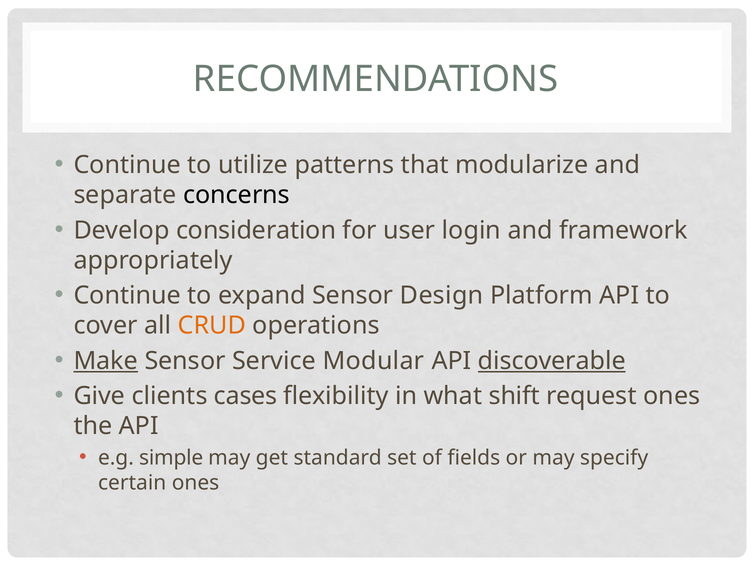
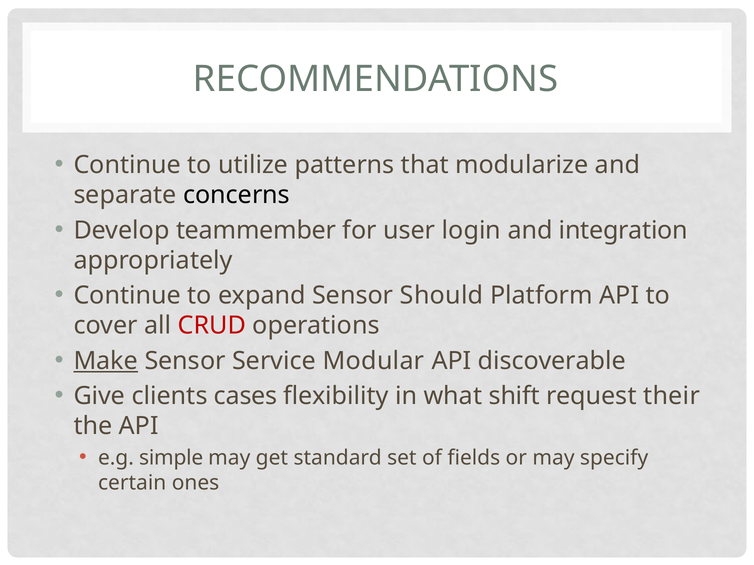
consideration: consideration -> teammember
framework: framework -> integration
Design: Design -> Should
CRUD colour: orange -> red
discoverable underline: present -> none
request ones: ones -> their
